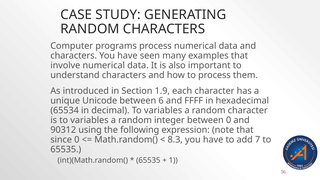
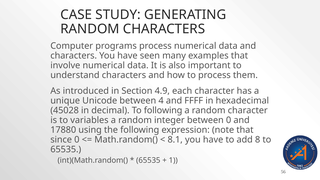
1.9: 1.9 -> 4.9
6: 6 -> 4
65534: 65534 -> 45028
decimal To variables: variables -> following
90312: 90312 -> 17880
8.3: 8.3 -> 8.1
7: 7 -> 8
